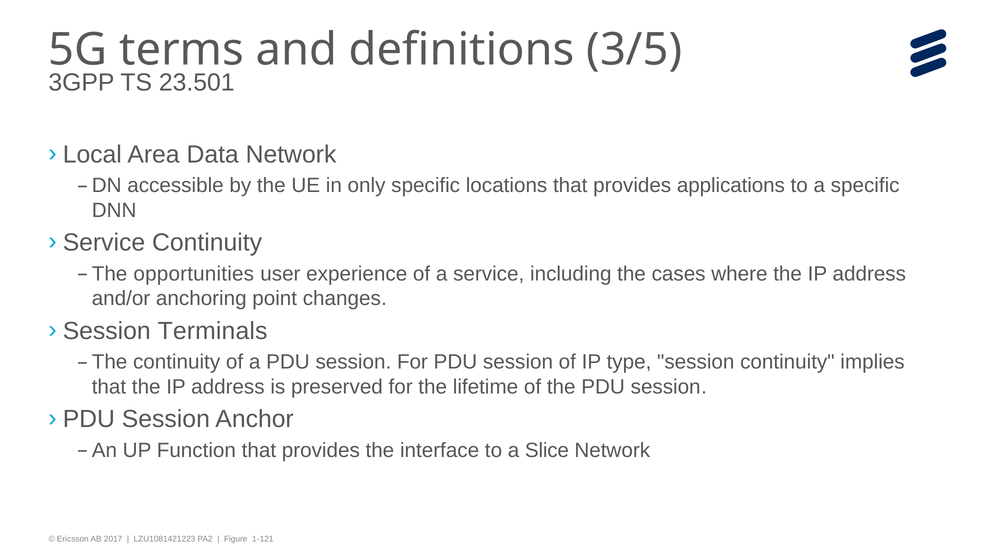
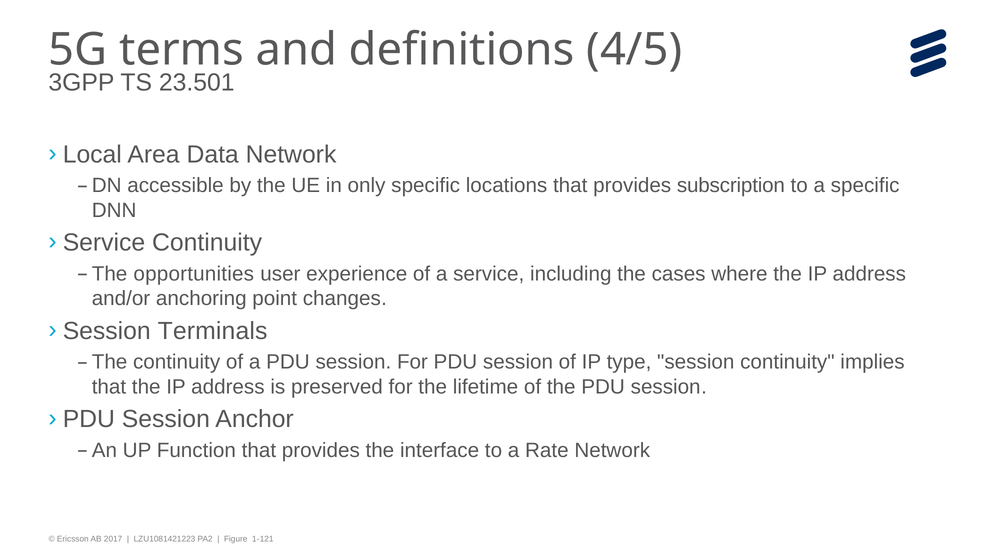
3/5: 3/5 -> 4/5
applications: applications -> subscription
Slice: Slice -> Rate
